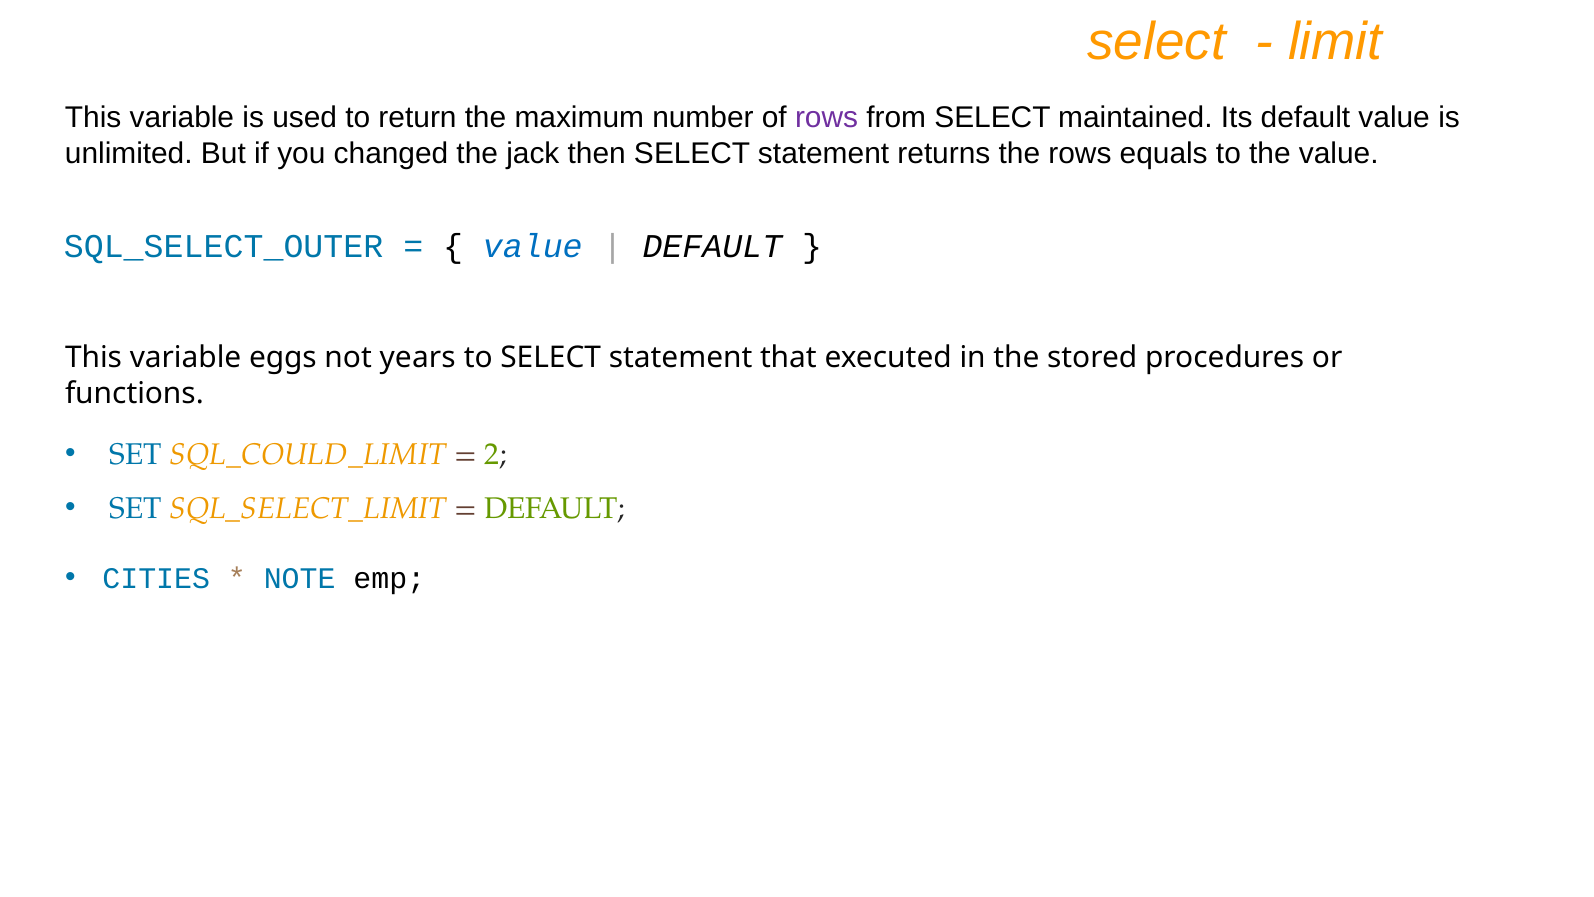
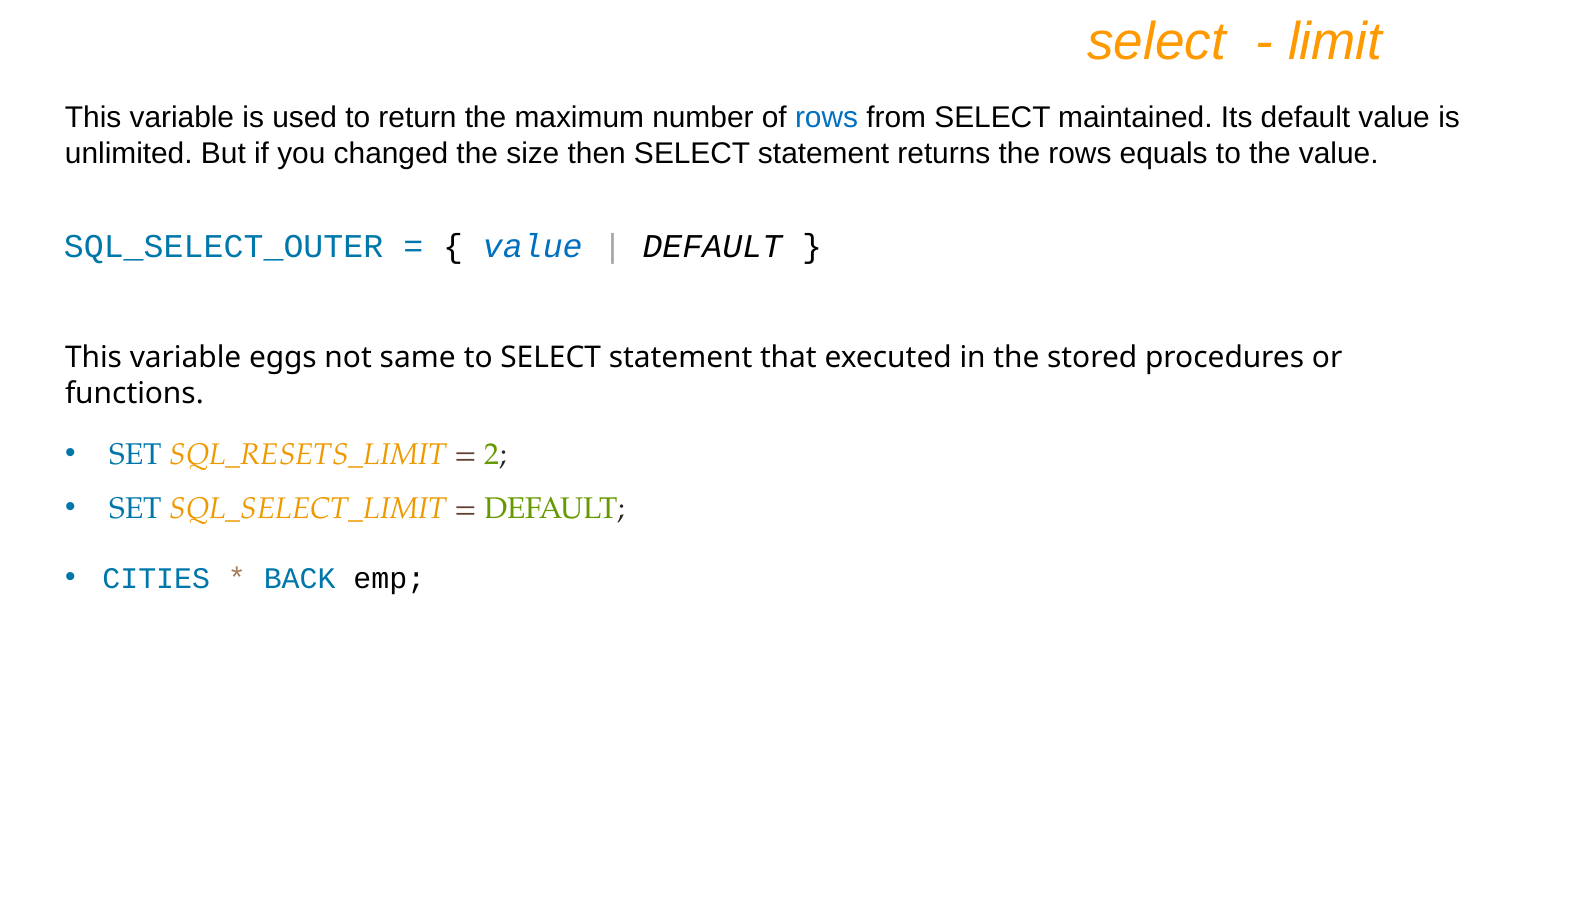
rows at (827, 118) colour: purple -> blue
jack: jack -> size
years: years -> same
SQL_COULD_LIMIT: SQL_COULD_LIMIT -> SQL_RESETS_LIMIT
NOTE: NOTE -> BACK
